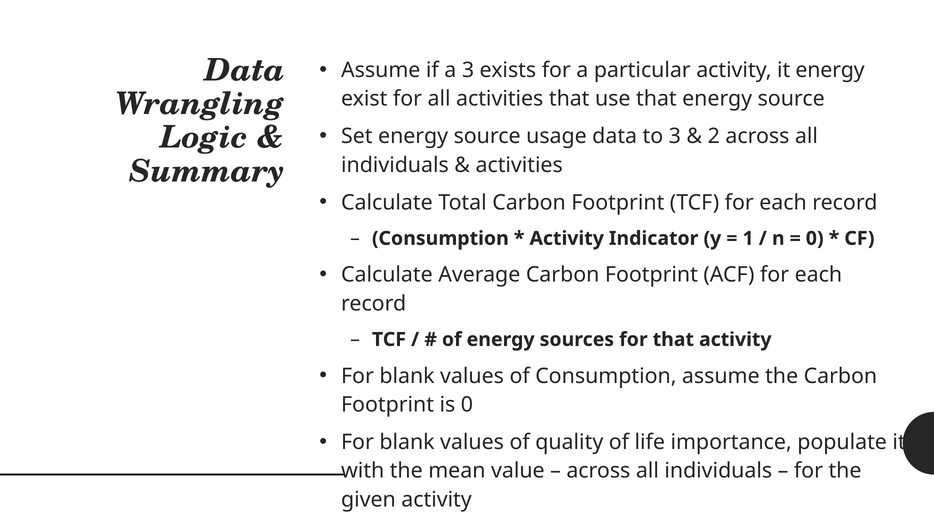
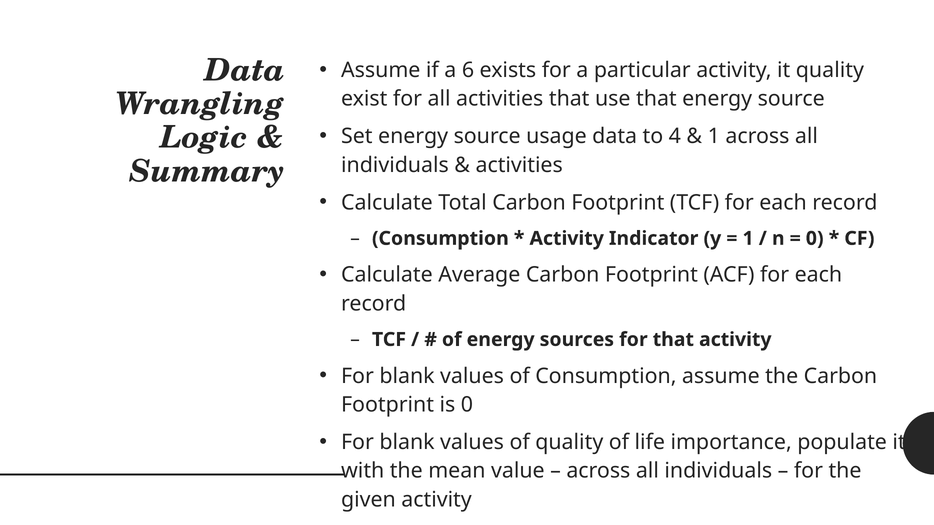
a 3: 3 -> 6
it energy: energy -> quality
to 3: 3 -> 4
2 at (714, 136): 2 -> 1
